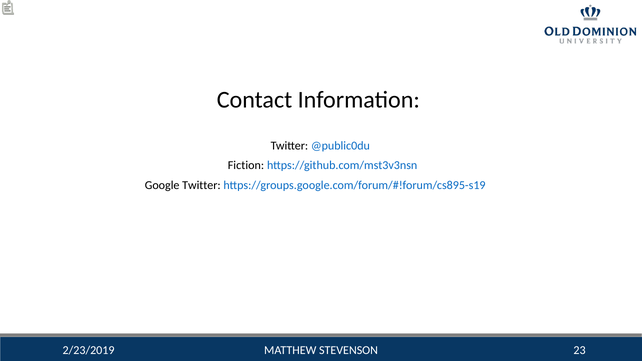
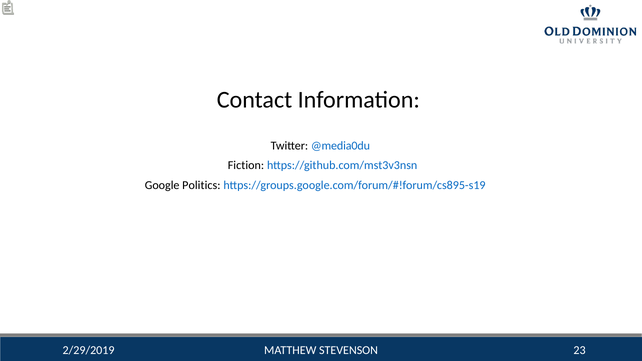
@public0du: @public0du -> @media0du
Google Twitter: Twitter -> Politics
2/23/2019: 2/23/2019 -> 2/29/2019
